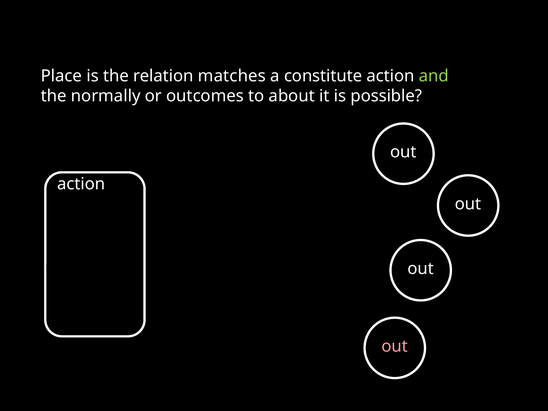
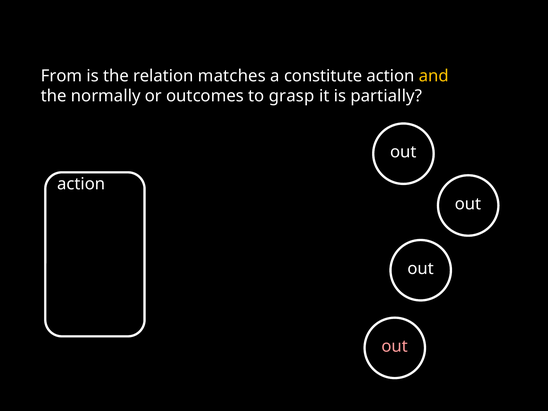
Place: Place -> From
and colour: light green -> yellow
about: about -> grasp
possible: possible -> partially
